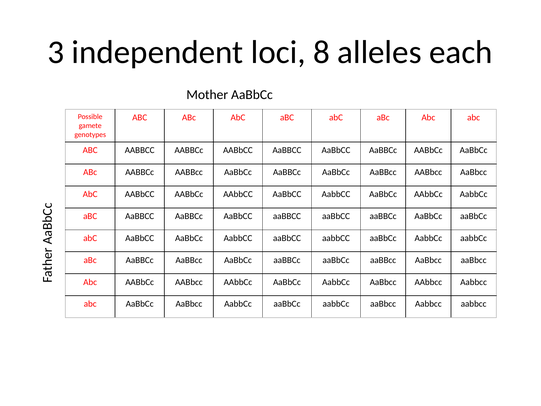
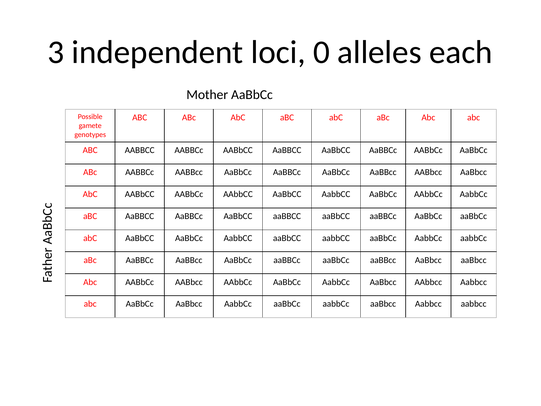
8: 8 -> 0
